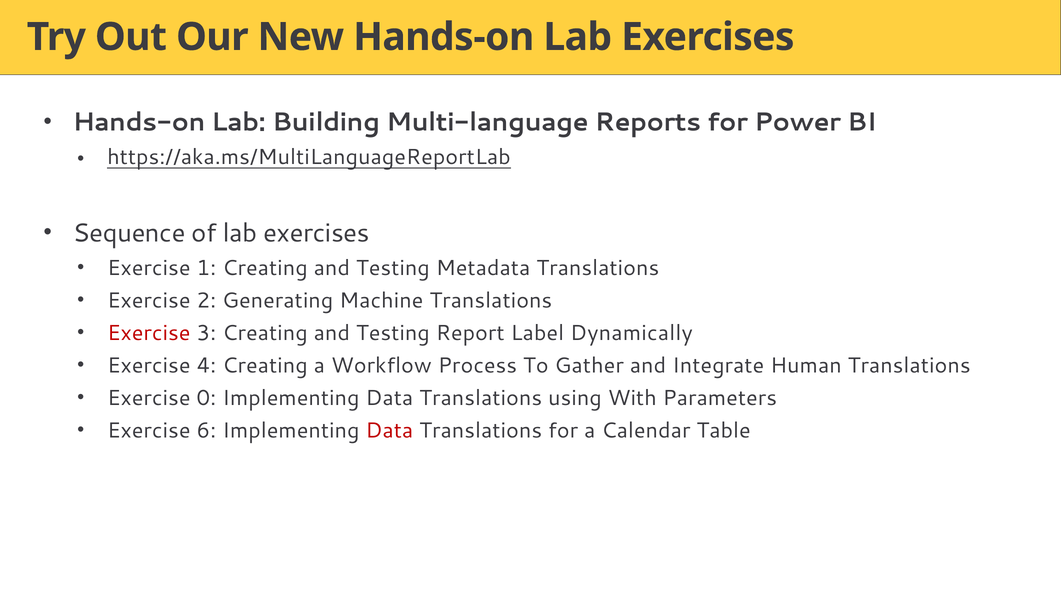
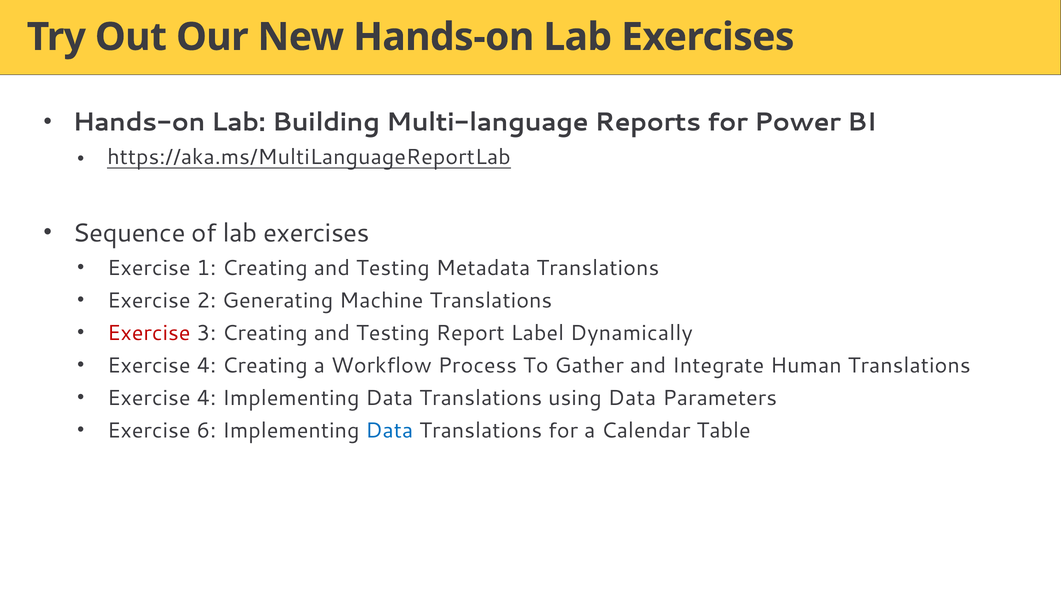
0 at (206, 398): 0 -> 4
using With: With -> Data
Data at (389, 430) colour: red -> blue
